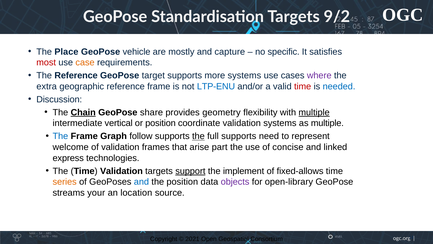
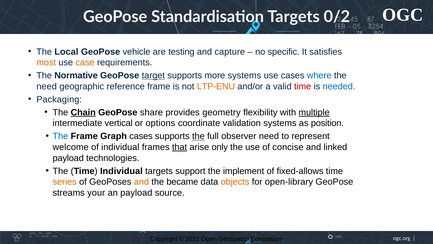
9/2: 9/2 -> 0/2
Place: Place -> Local
mostly: mostly -> testing
most colour: red -> orange
The Reference: Reference -> Normative
target underline: none -> present
where colour: purple -> blue
extra at (47, 86): extra -> need
LTP-ENU colour: blue -> orange
Discussion: Discussion -> Packaging
or position: position -> options
as multiple: multiple -> position
Graph follow: follow -> cases
full supports: supports -> observer
of validation: validation -> individual
that underline: none -> present
part: part -> only
express at (68, 158): express -> payload
Time Validation: Validation -> Individual
support underline: present -> none
and at (141, 182) colour: blue -> orange
the position: position -> became
objects colour: purple -> orange
an location: location -> payload
